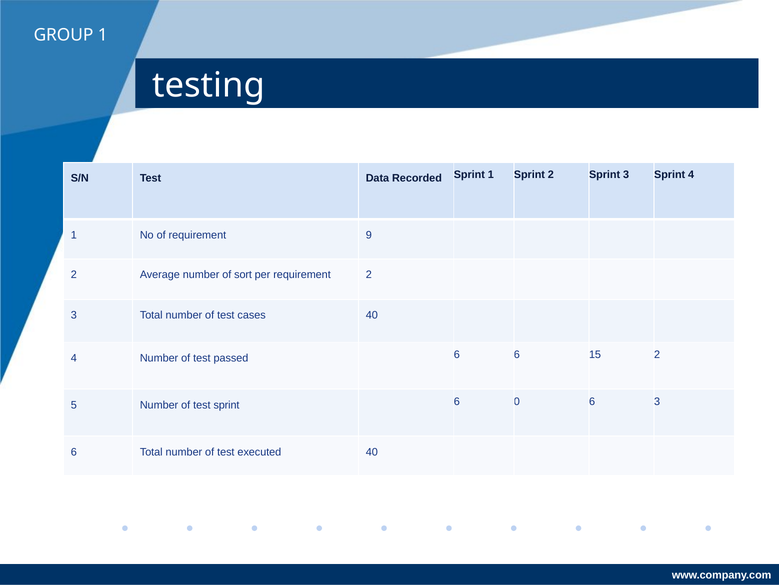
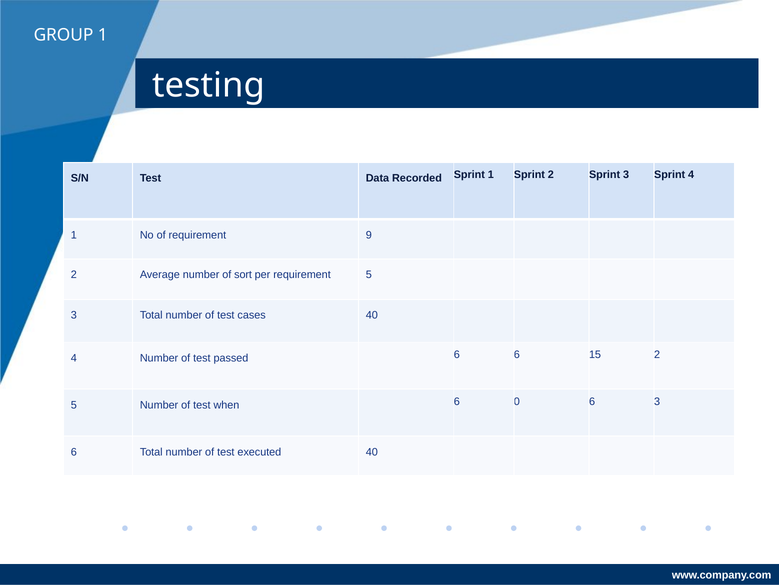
requirement 2: 2 -> 5
test sprint: sprint -> when
